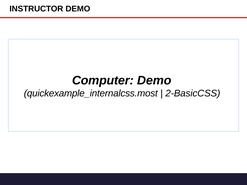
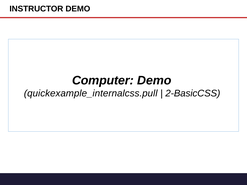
quickexample_internalcss.most: quickexample_internalcss.most -> quickexample_internalcss.pull
